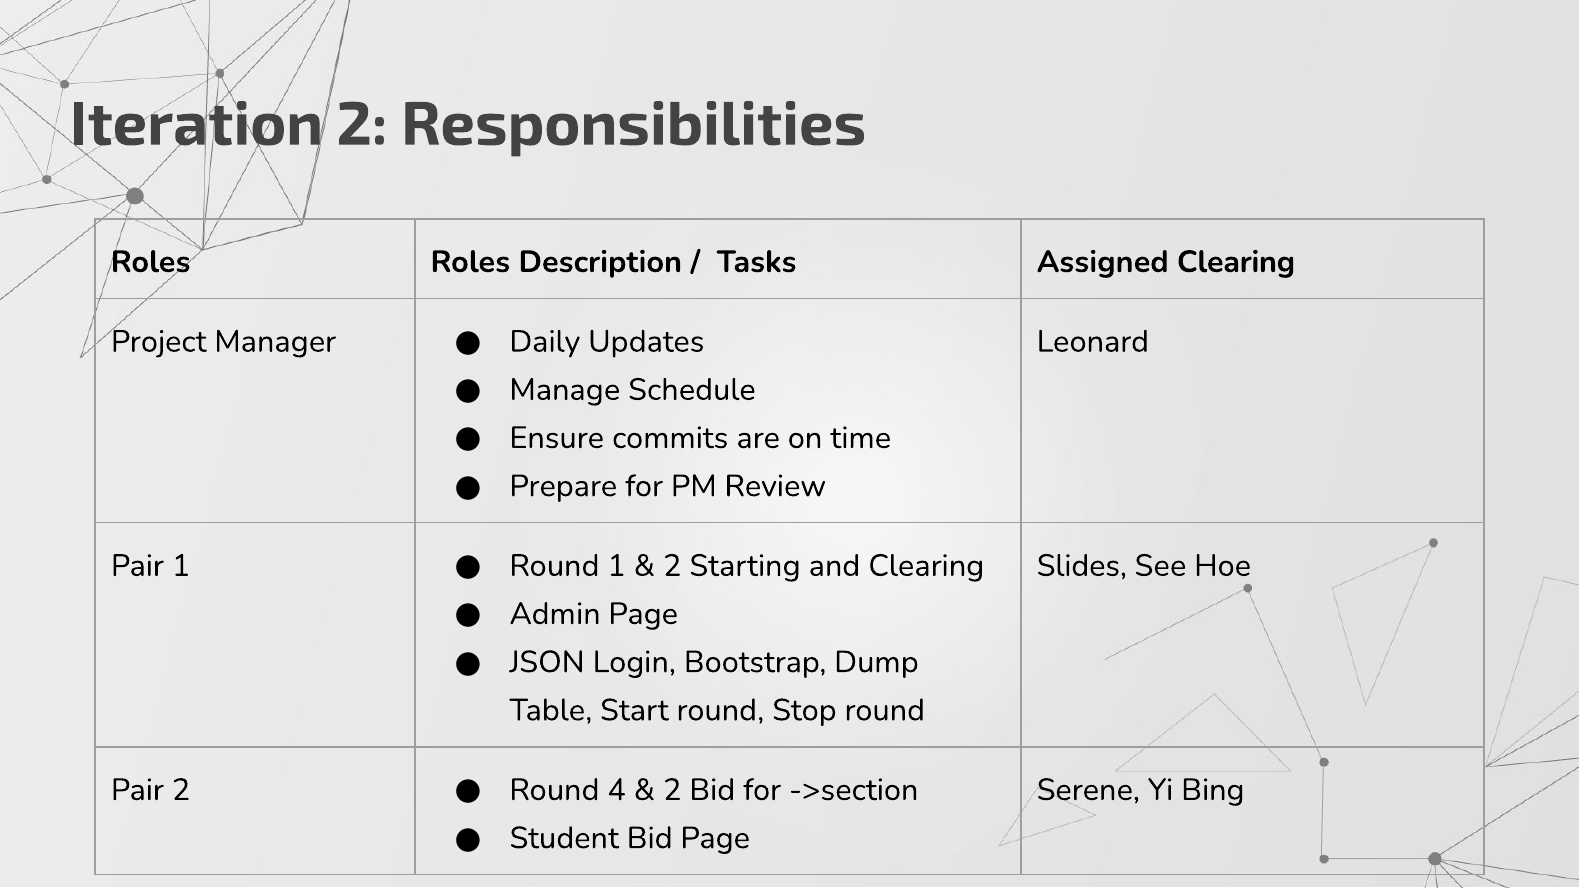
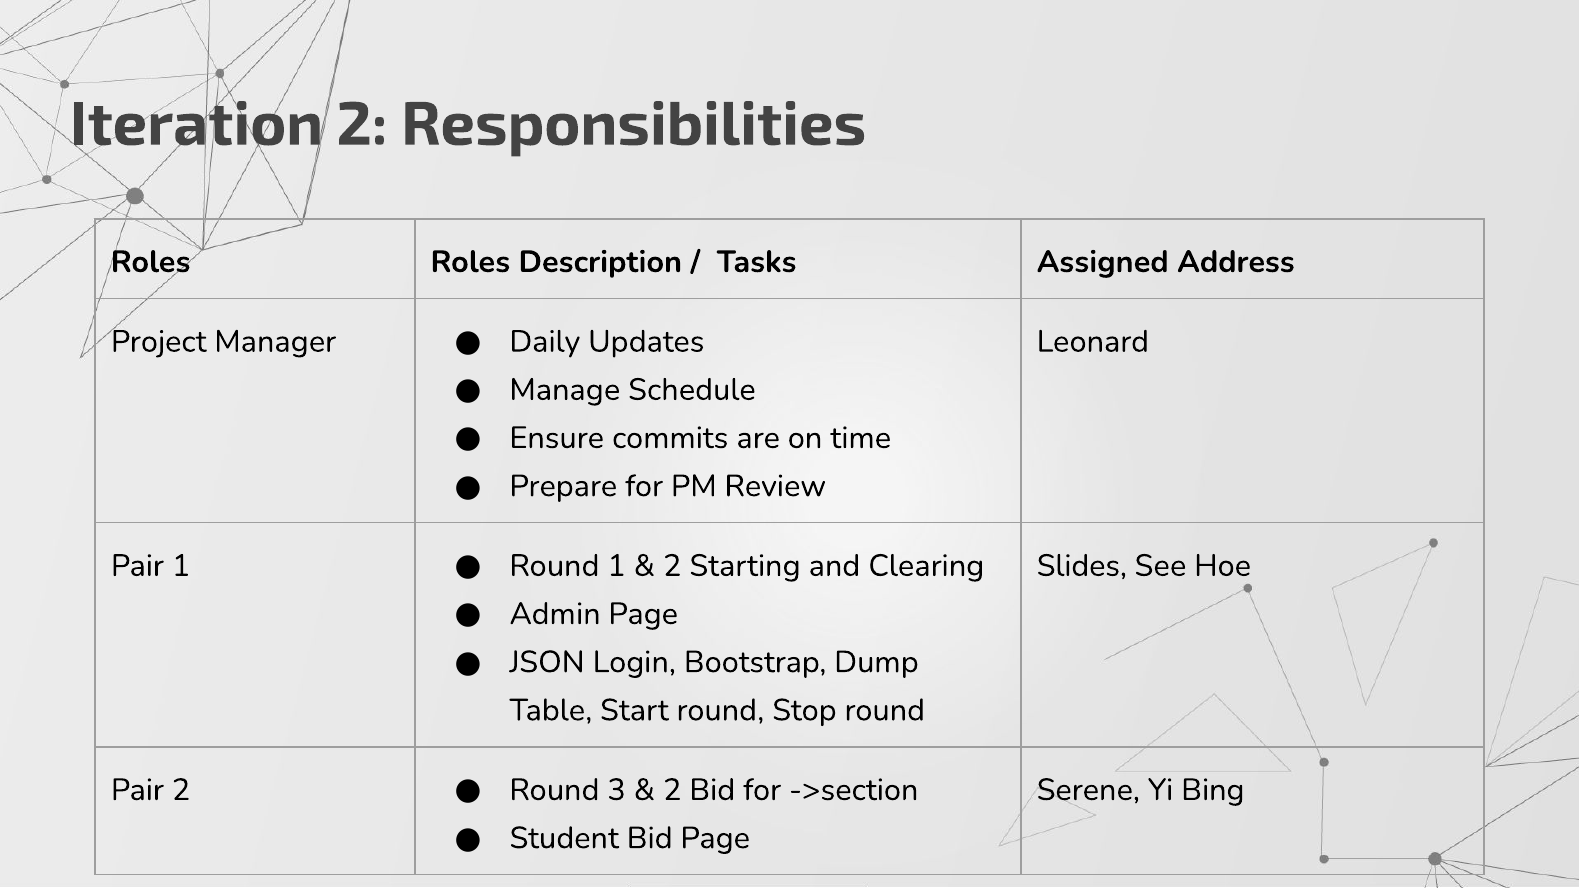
Assigned Clearing: Clearing -> Address
4: 4 -> 3
